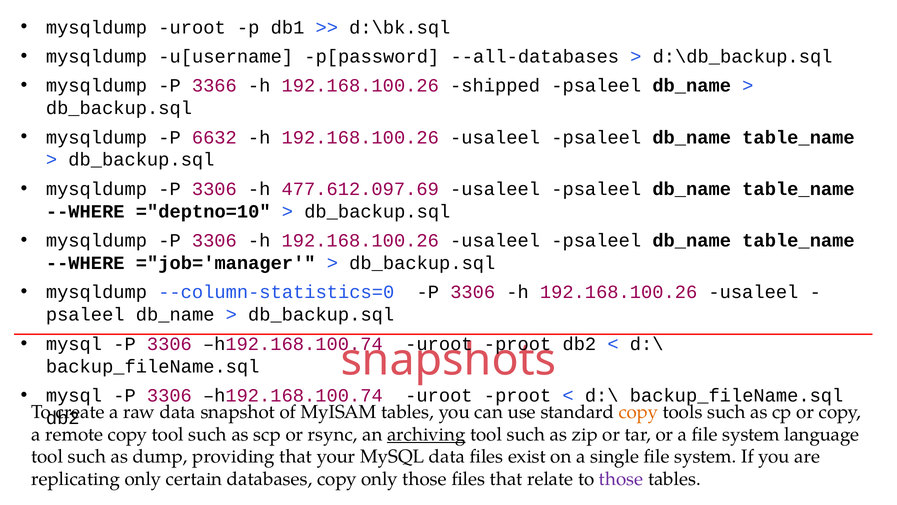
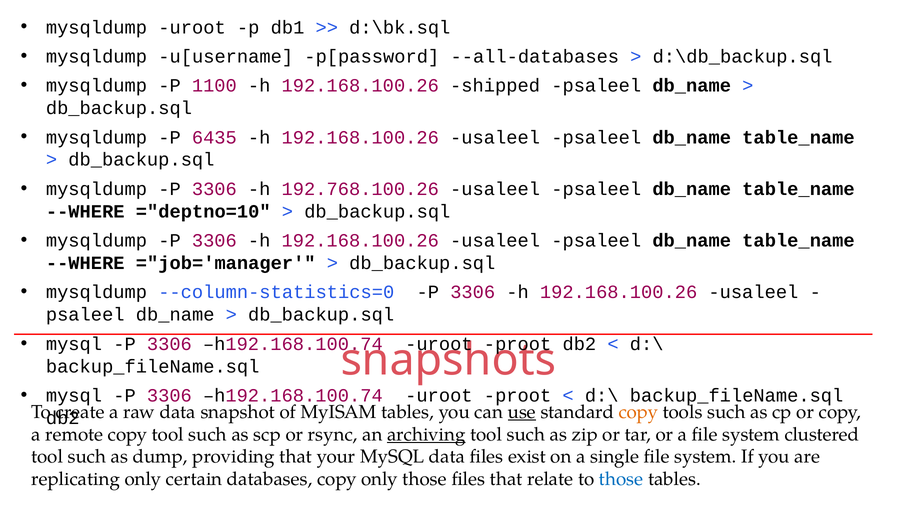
3366: 3366 -> 1100
6632: 6632 -> 6435
477.612.097.69: 477.612.097.69 -> 192.768.100.26
use underline: none -> present
language: language -> clustered
those at (621, 479) colour: purple -> blue
